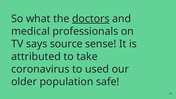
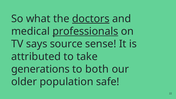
professionals underline: none -> present
coronavirus: coronavirus -> generations
used: used -> both
